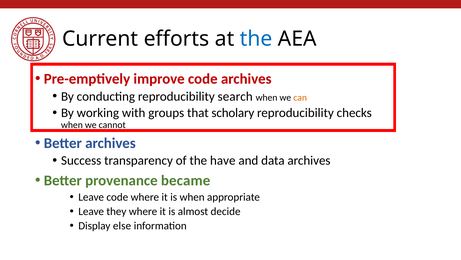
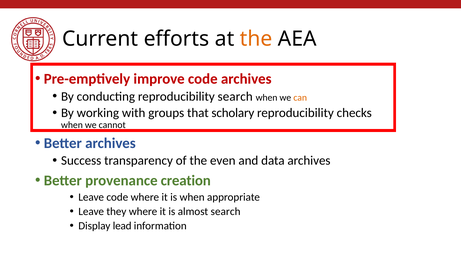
the at (256, 39) colour: blue -> orange
have: have -> even
became: became -> creation
almost decide: decide -> search
else: else -> lead
